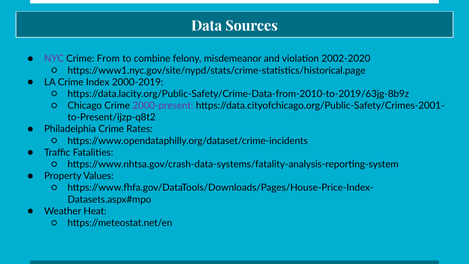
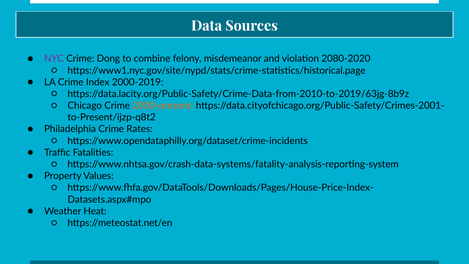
From: From -> Dong
2002-2020: 2002-2020 -> 2080-2020
2000-present colour: purple -> orange
